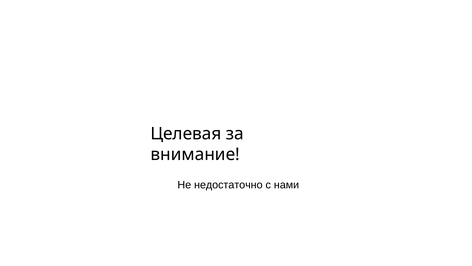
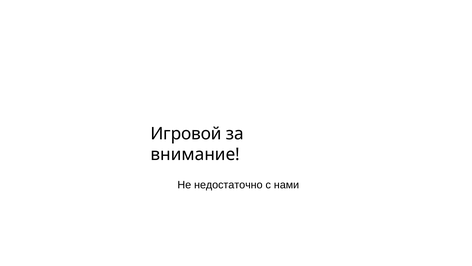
Целевая: Целевая -> Игровой
